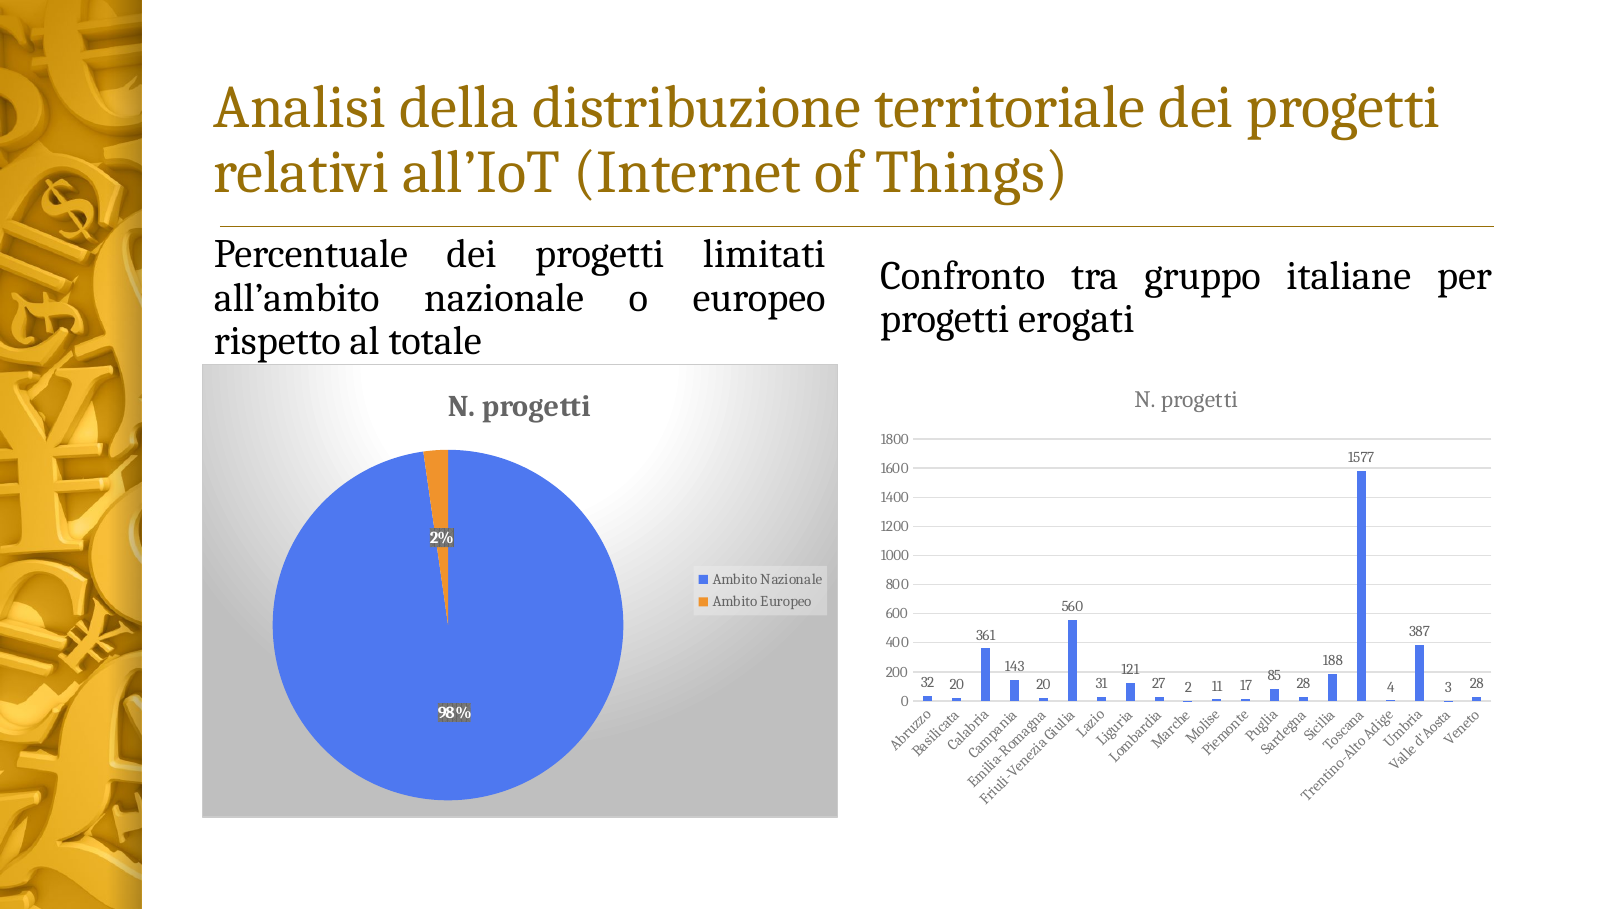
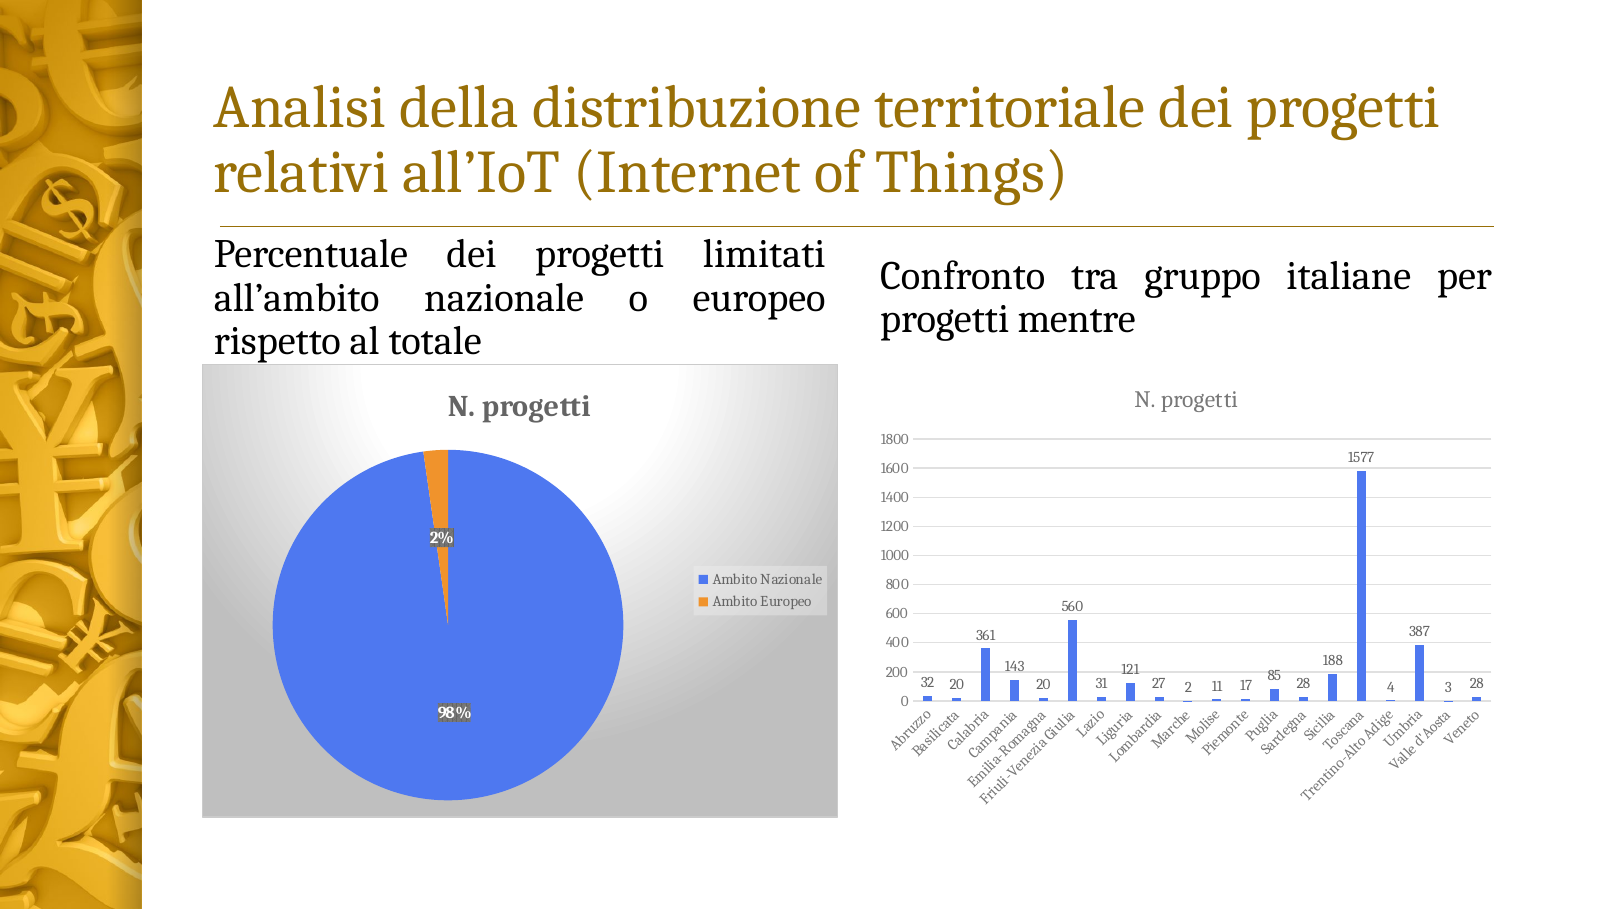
erogati: erogati -> mentre
